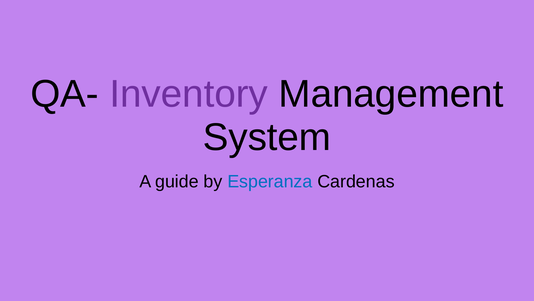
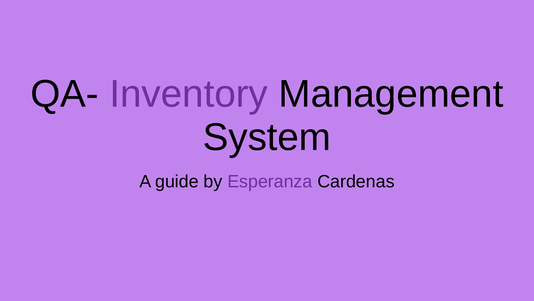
Esperanza colour: blue -> purple
